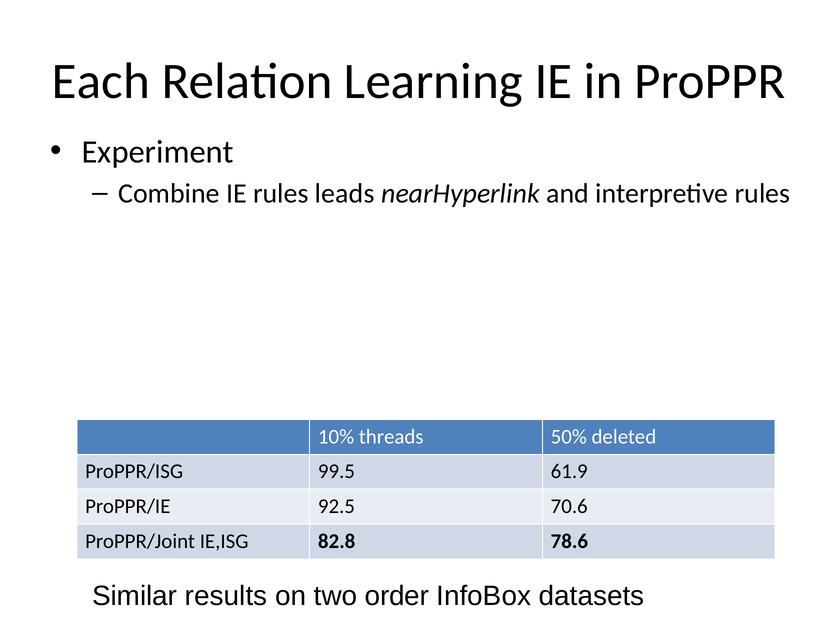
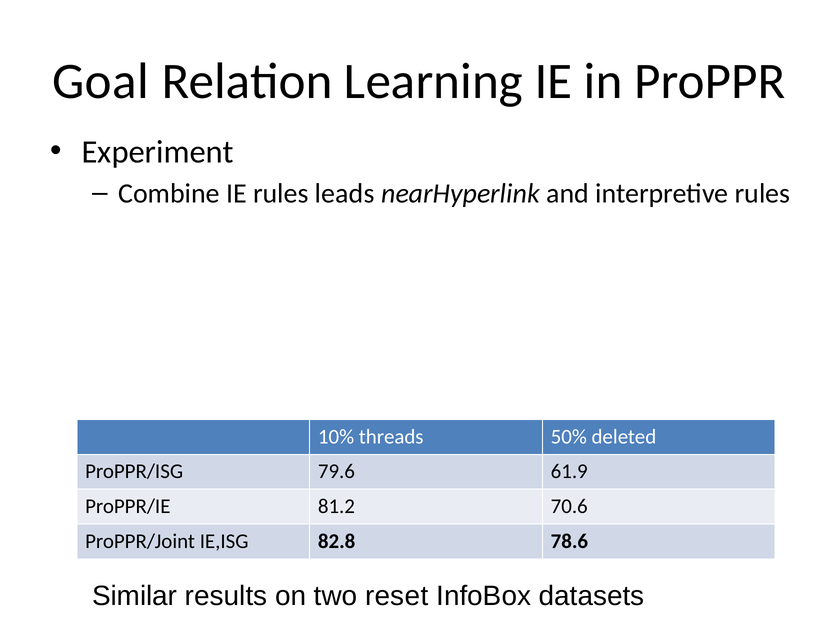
Each: Each -> Goal
99.5: 99.5 -> 79.6
92.5: 92.5 -> 81.2
order: order -> reset
